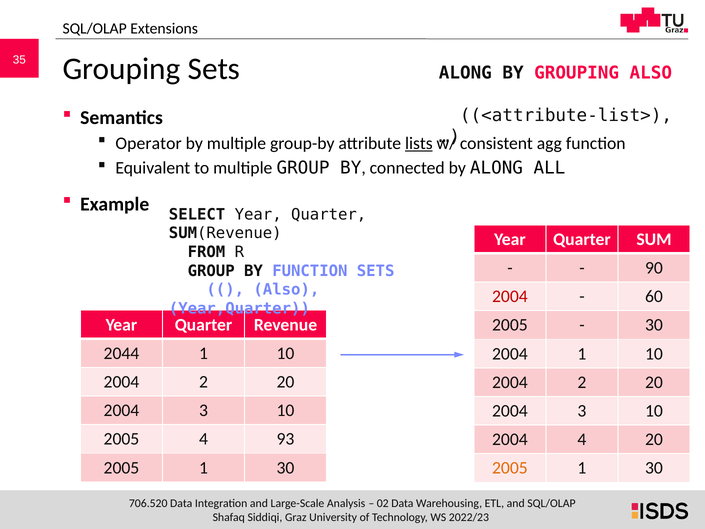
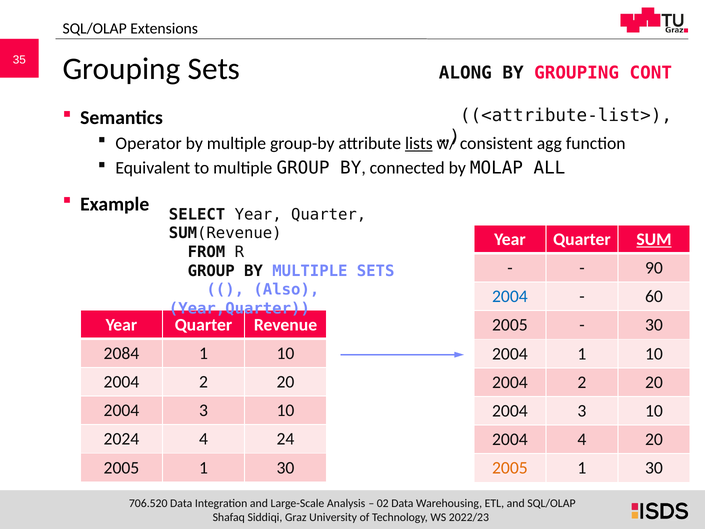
GROUPING ALSO: ALSO -> CONT
by ALONG: ALONG -> MOLAP
SUM underline: none -> present
GROUP BY FUNCTION: FUNCTION -> MULTIPLE
2004 at (510, 296) colour: red -> blue
2044: 2044 -> 2084
2005 at (121, 439): 2005 -> 2024
93: 93 -> 24
